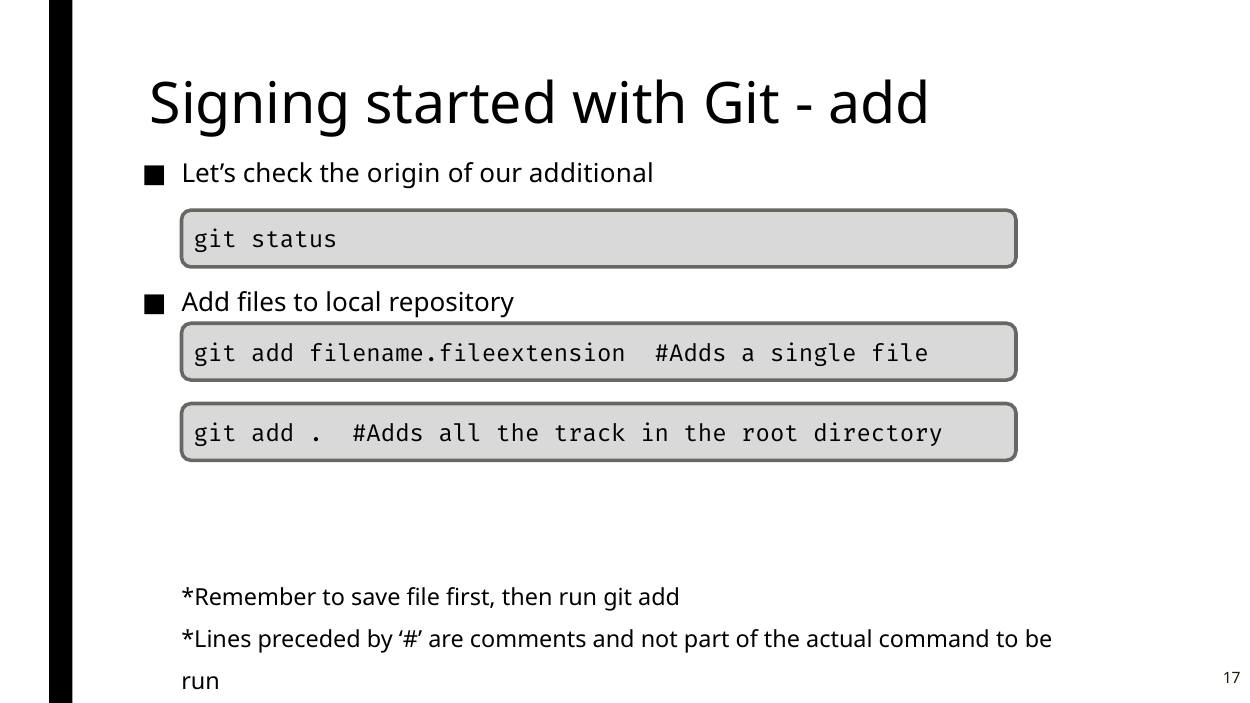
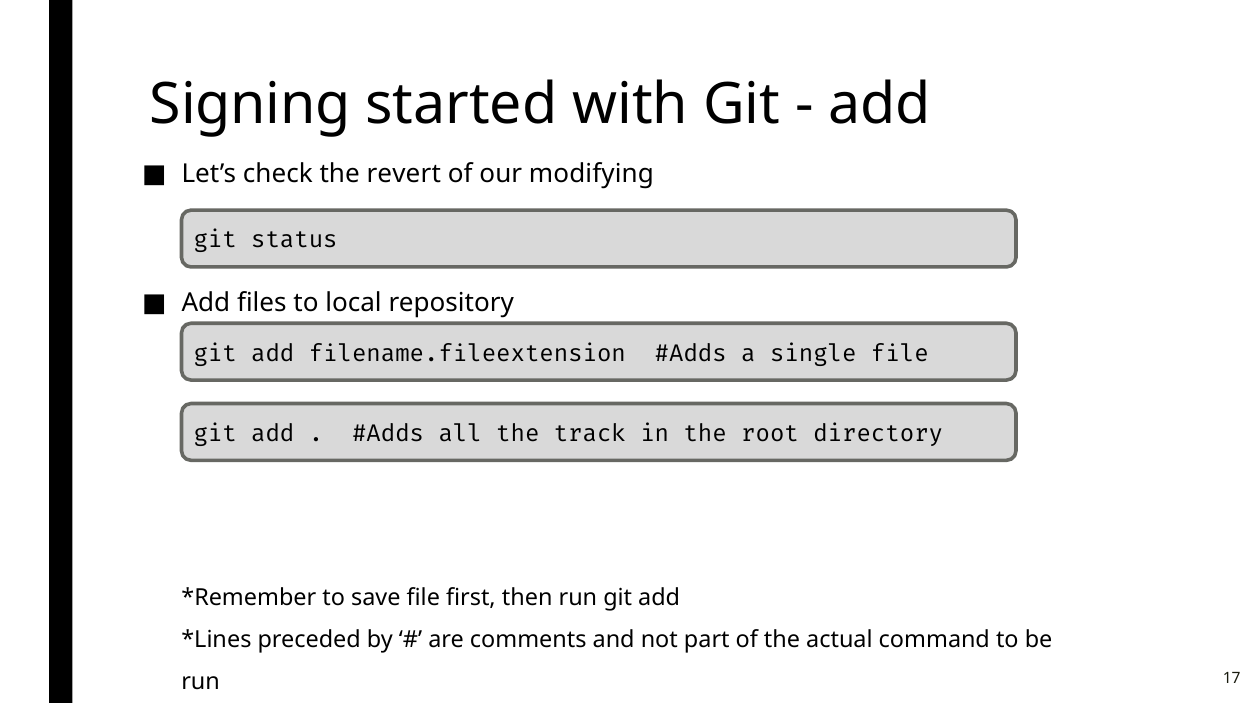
origin: origin -> revert
additional: additional -> modifying
